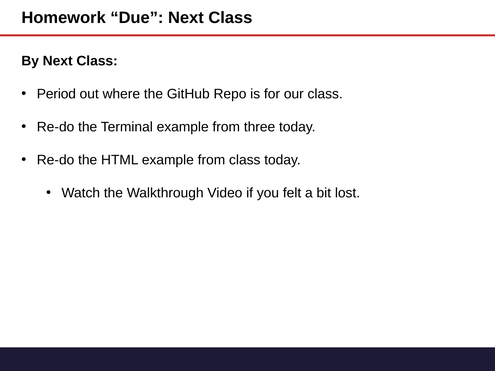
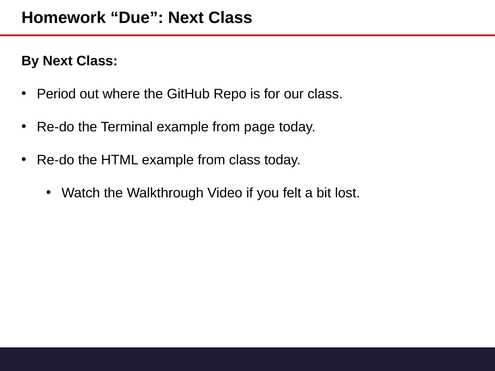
three: three -> page
